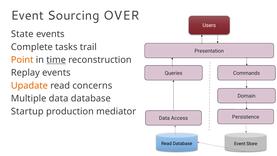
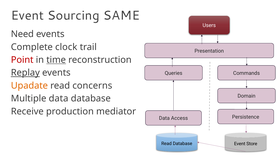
OVER: OVER -> SAME
State: State -> Need
tasks: tasks -> clock
Point colour: orange -> red
Replay underline: none -> present
Startup: Startup -> Receive
